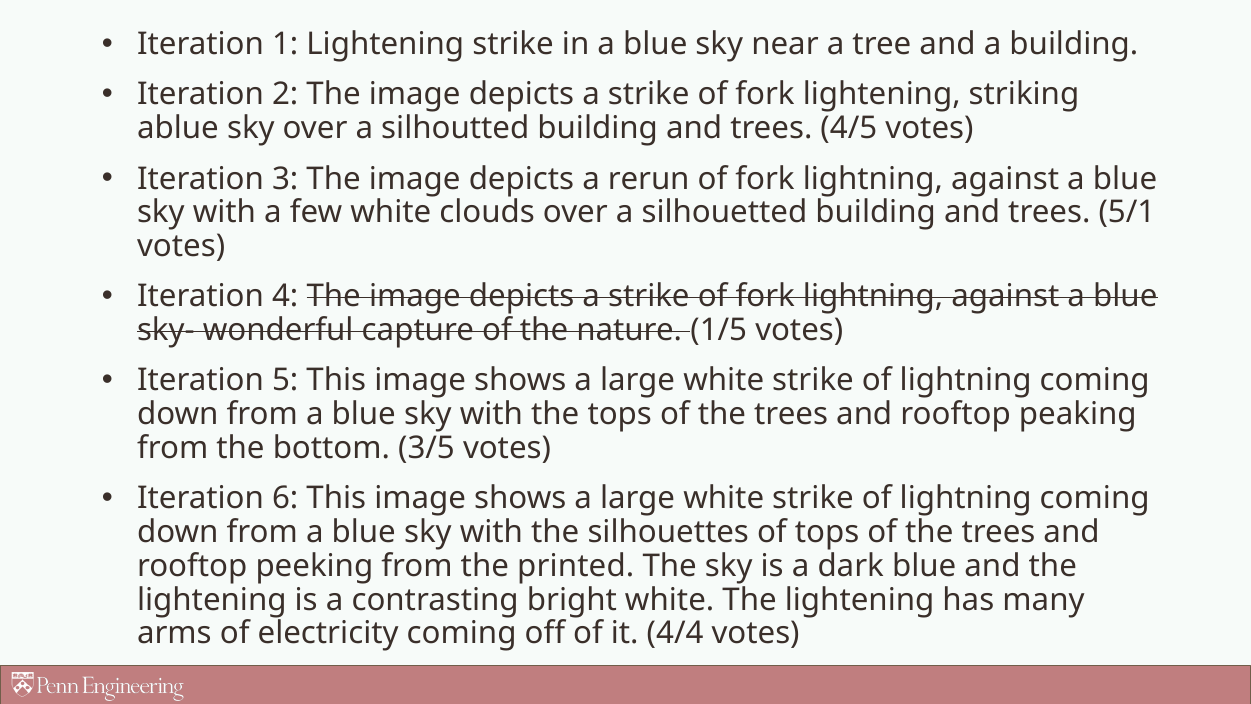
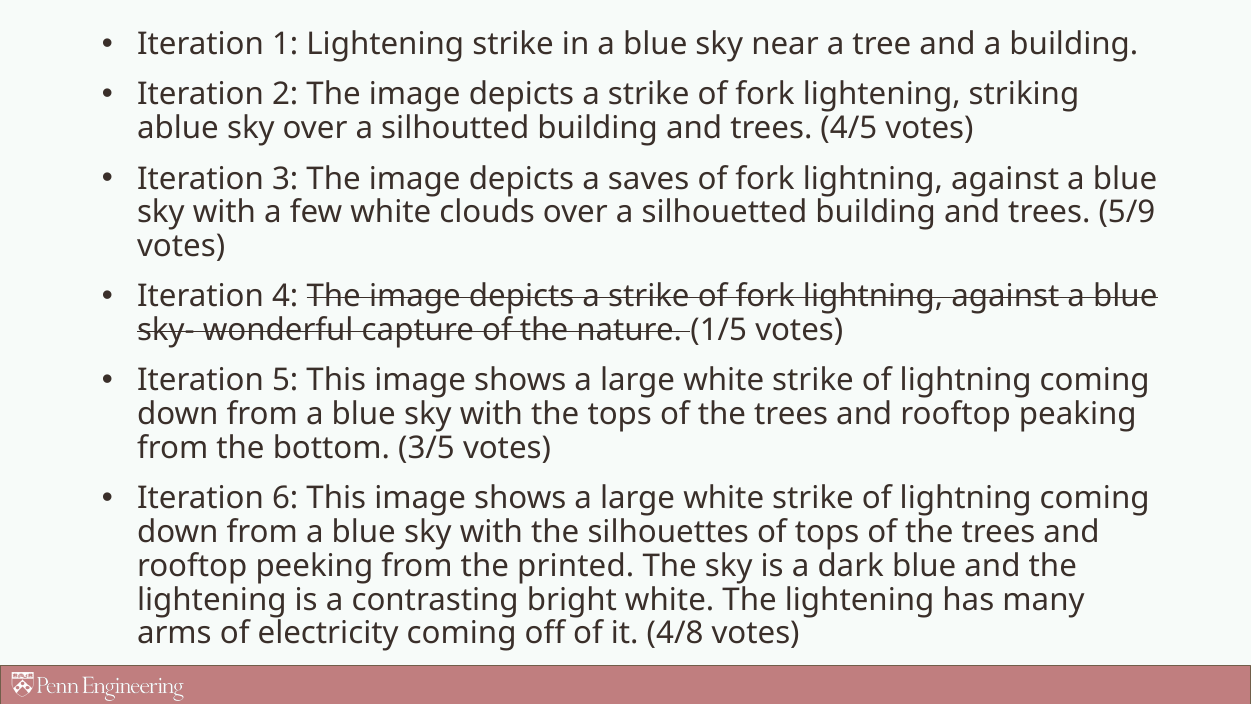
rerun: rerun -> saves
5/1: 5/1 -> 5/9
4/4: 4/4 -> 4/8
